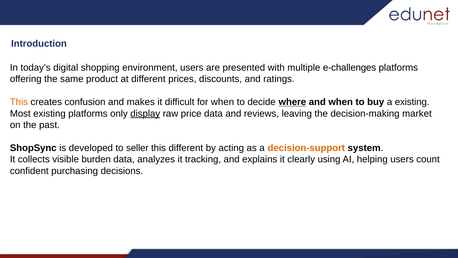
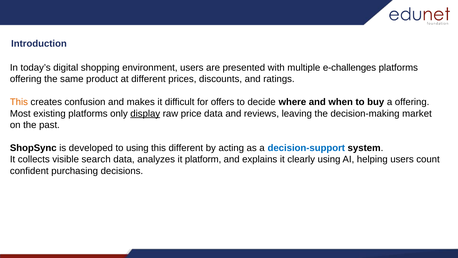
for when: when -> offers
where underline: present -> none
a existing: existing -> offering
to seller: seller -> using
decision-support colour: orange -> blue
burden: burden -> search
tracking: tracking -> platform
